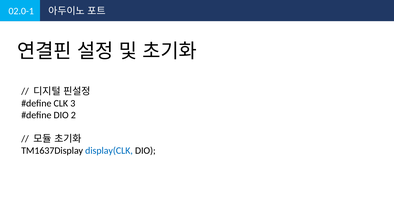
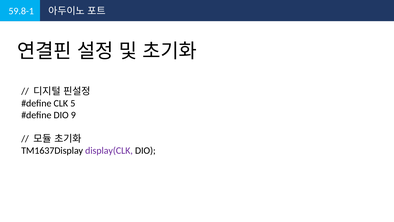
02.0-1: 02.0-1 -> 59.8-1
3: 3 -> 5
2: 2 -> 9
display(CLK colour: blue -> purple
